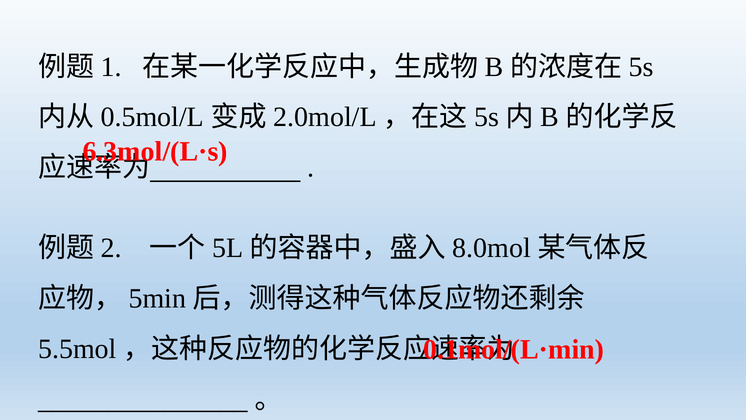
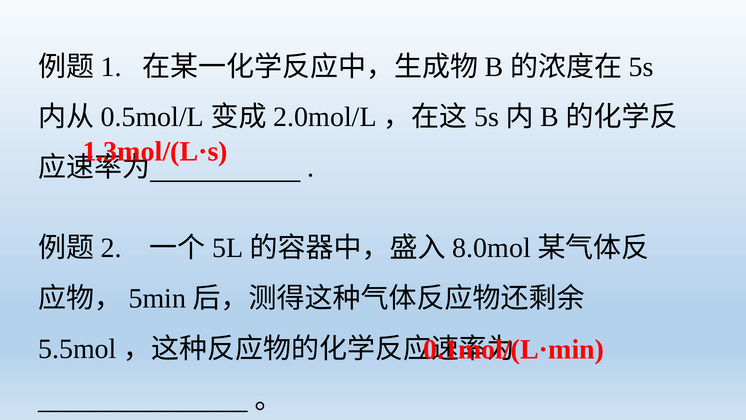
6.3mol/(L·s: 6.3mol/(L·s -> 1.3mol/(L·s
